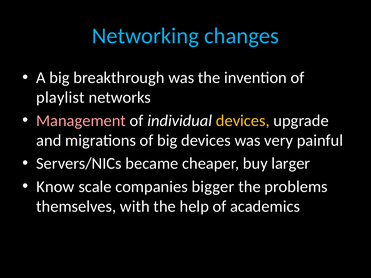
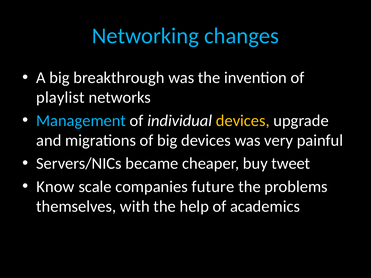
Management colour: pink -> light blue
larger: larger -> tweet
bigger: bigger -> future
